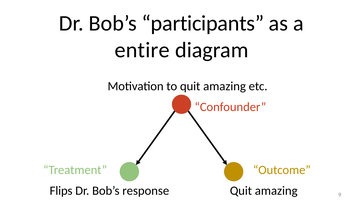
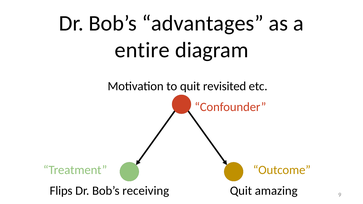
participants: participants -> advantages
to quit amazing: amazing -> revisited
response: response -> receiving
